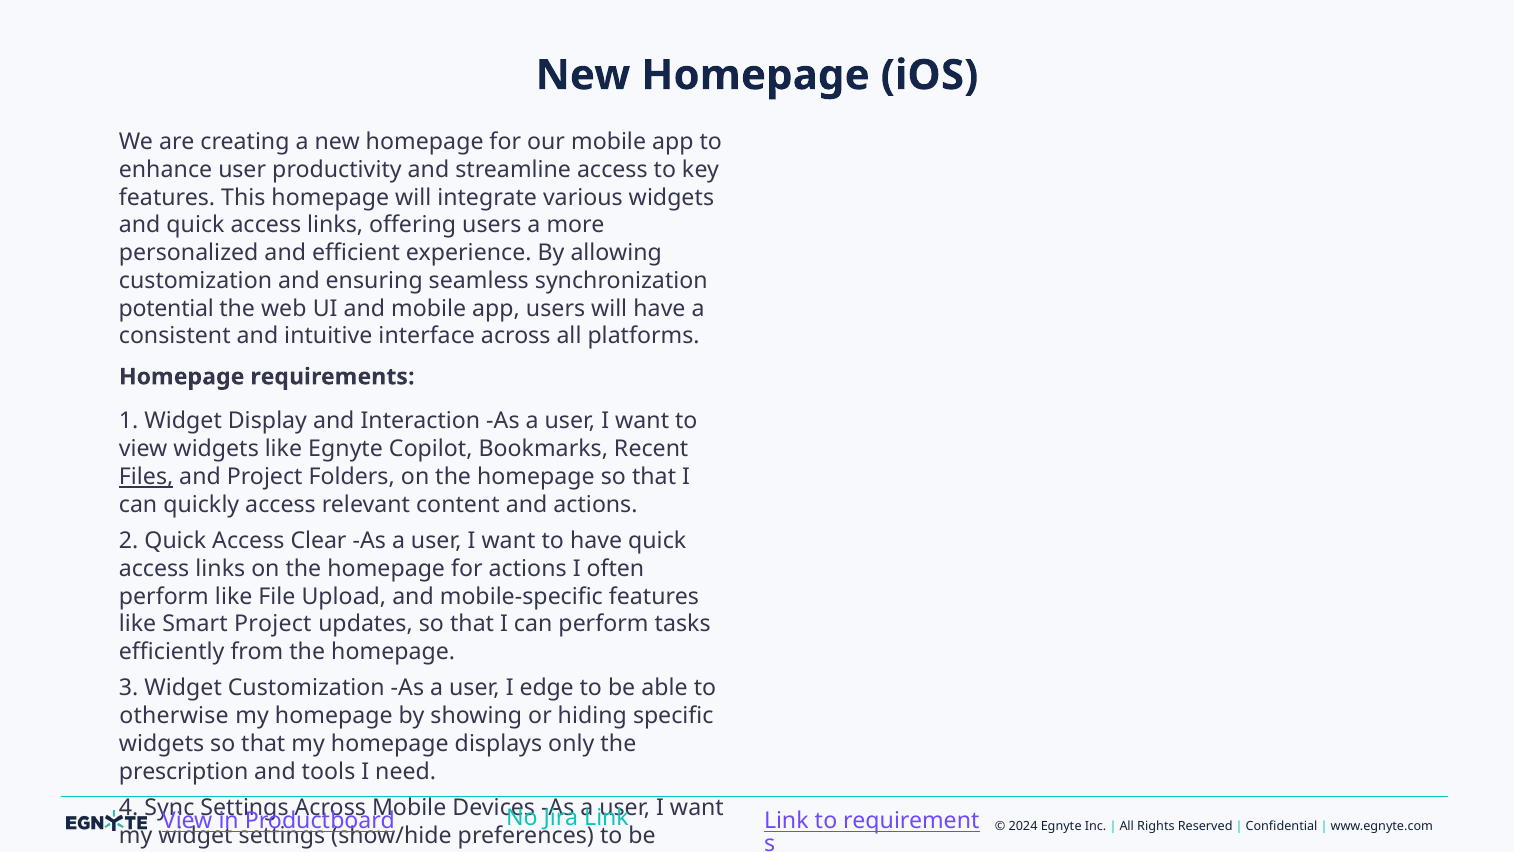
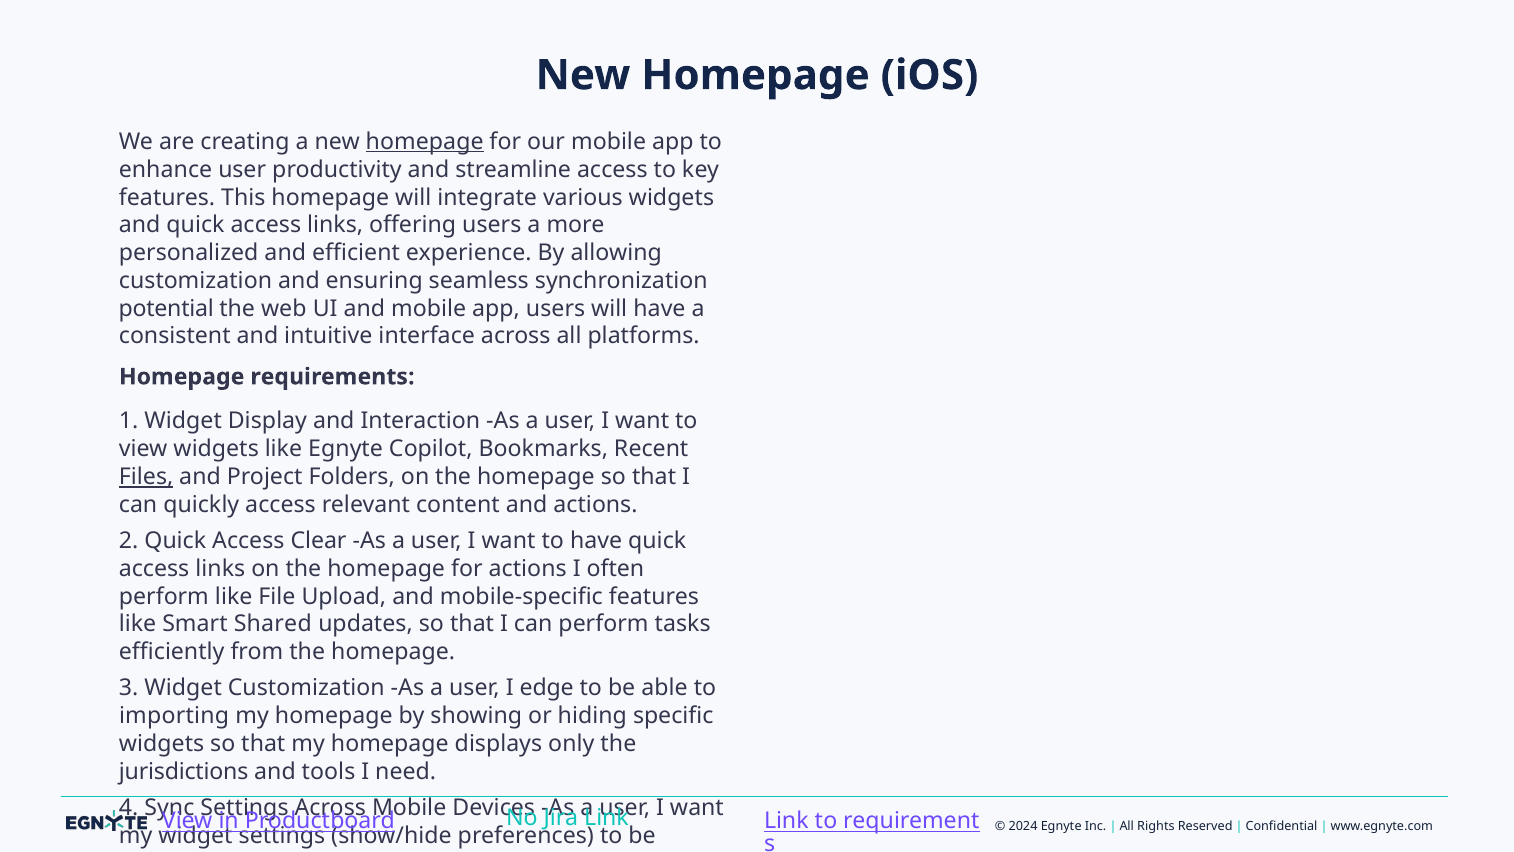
homepage at (425, 142) underline: none -> present
Smart Project: Project -> Shared
otherwise: otherwise -> importing
prescription: prescription -> jurisdictions
